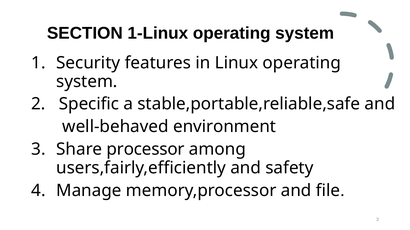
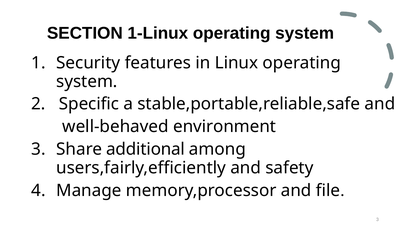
processor: processor -> additional
